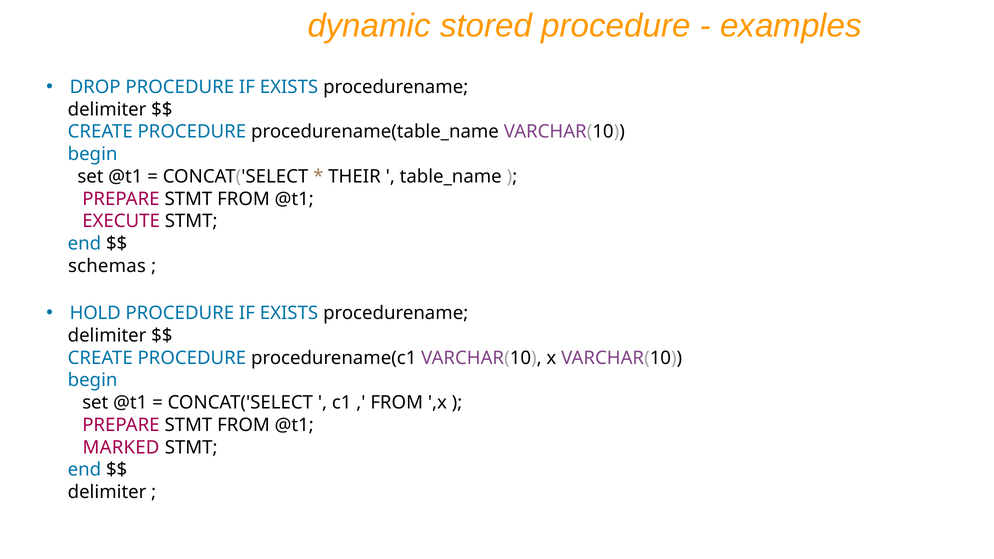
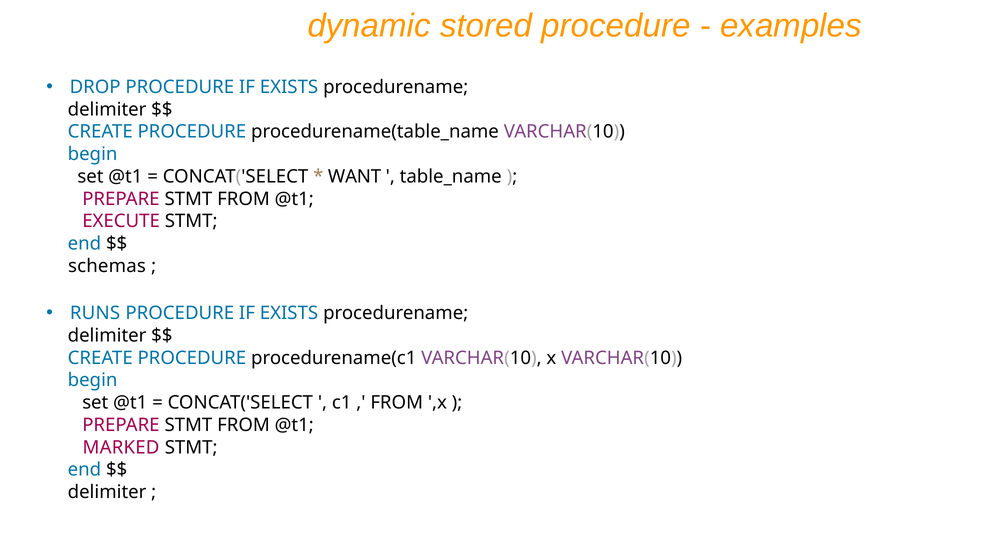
THEIR: THEIR -> WANT
HOLD: HOLD -> RUNS
